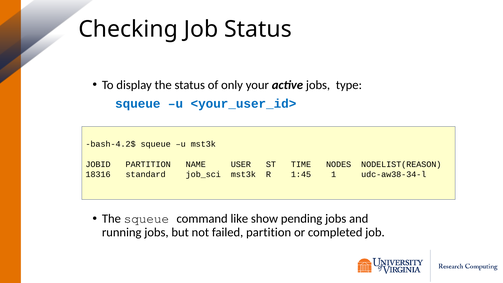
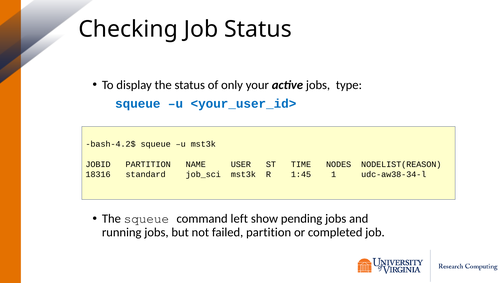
like: like -> left
